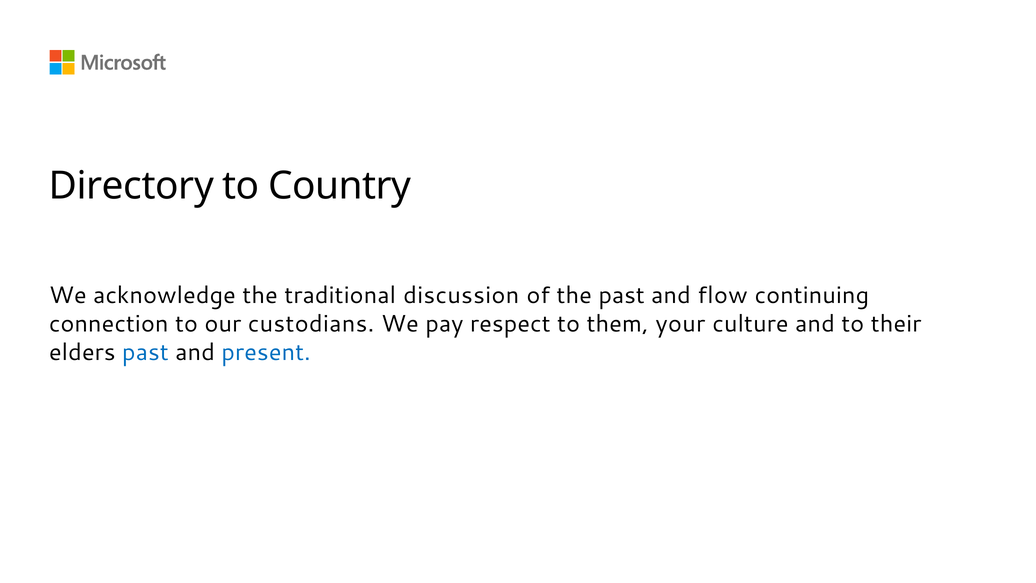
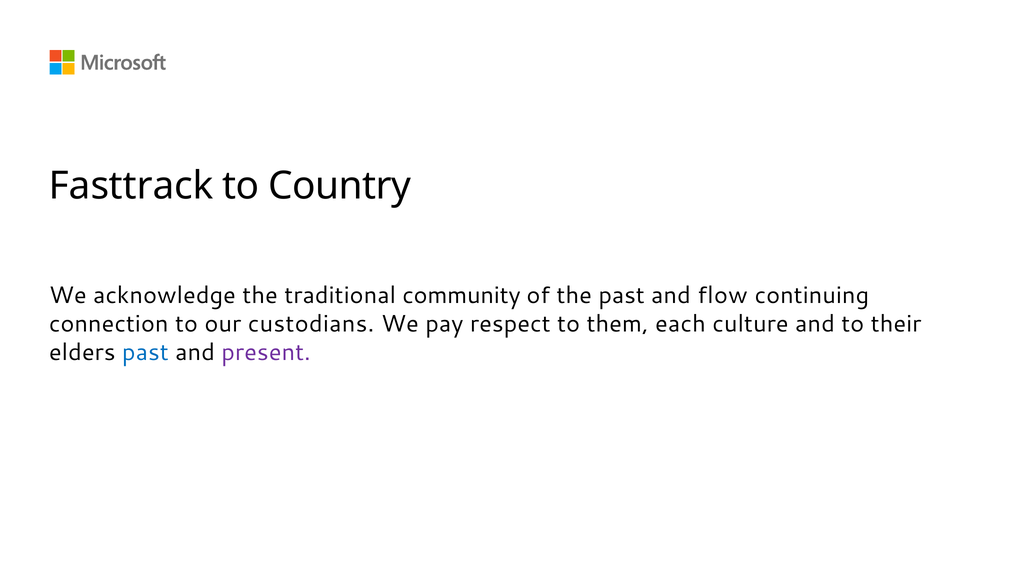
Directory: Directory -> Fasttrack
discussion: discussion -> community
your: your -> each
present colour: blue -> purple
